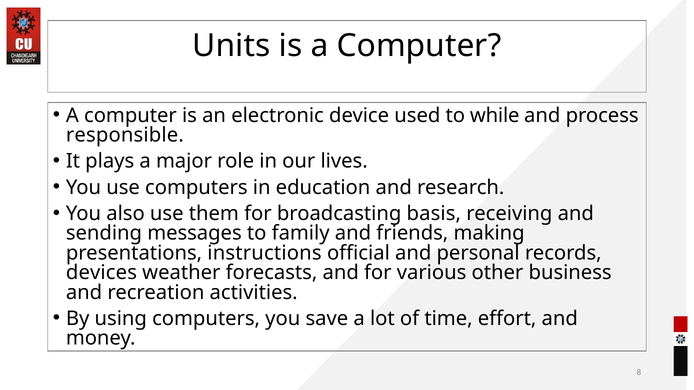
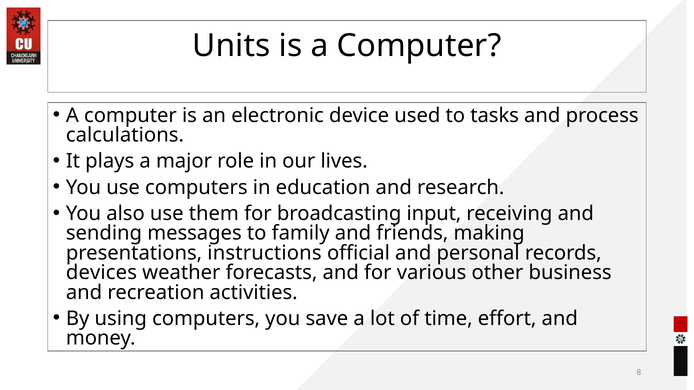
while: while -> tasks
responsible: responsible -> calculations
basis: basis -> input
